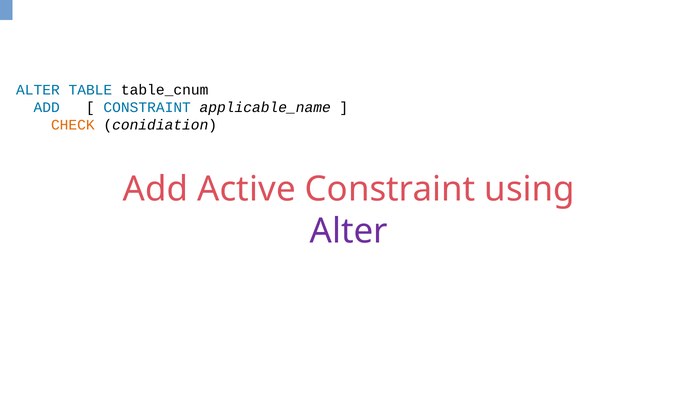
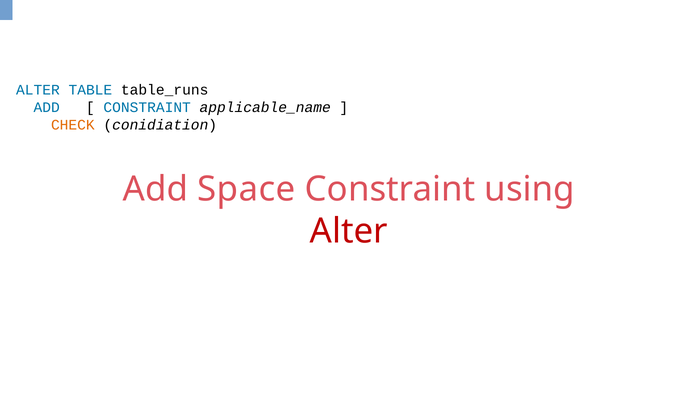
table_cnum: table_cnum -> table_runs
Active: Active -> Space
Alter at (349, 231) colour: purple -> red
